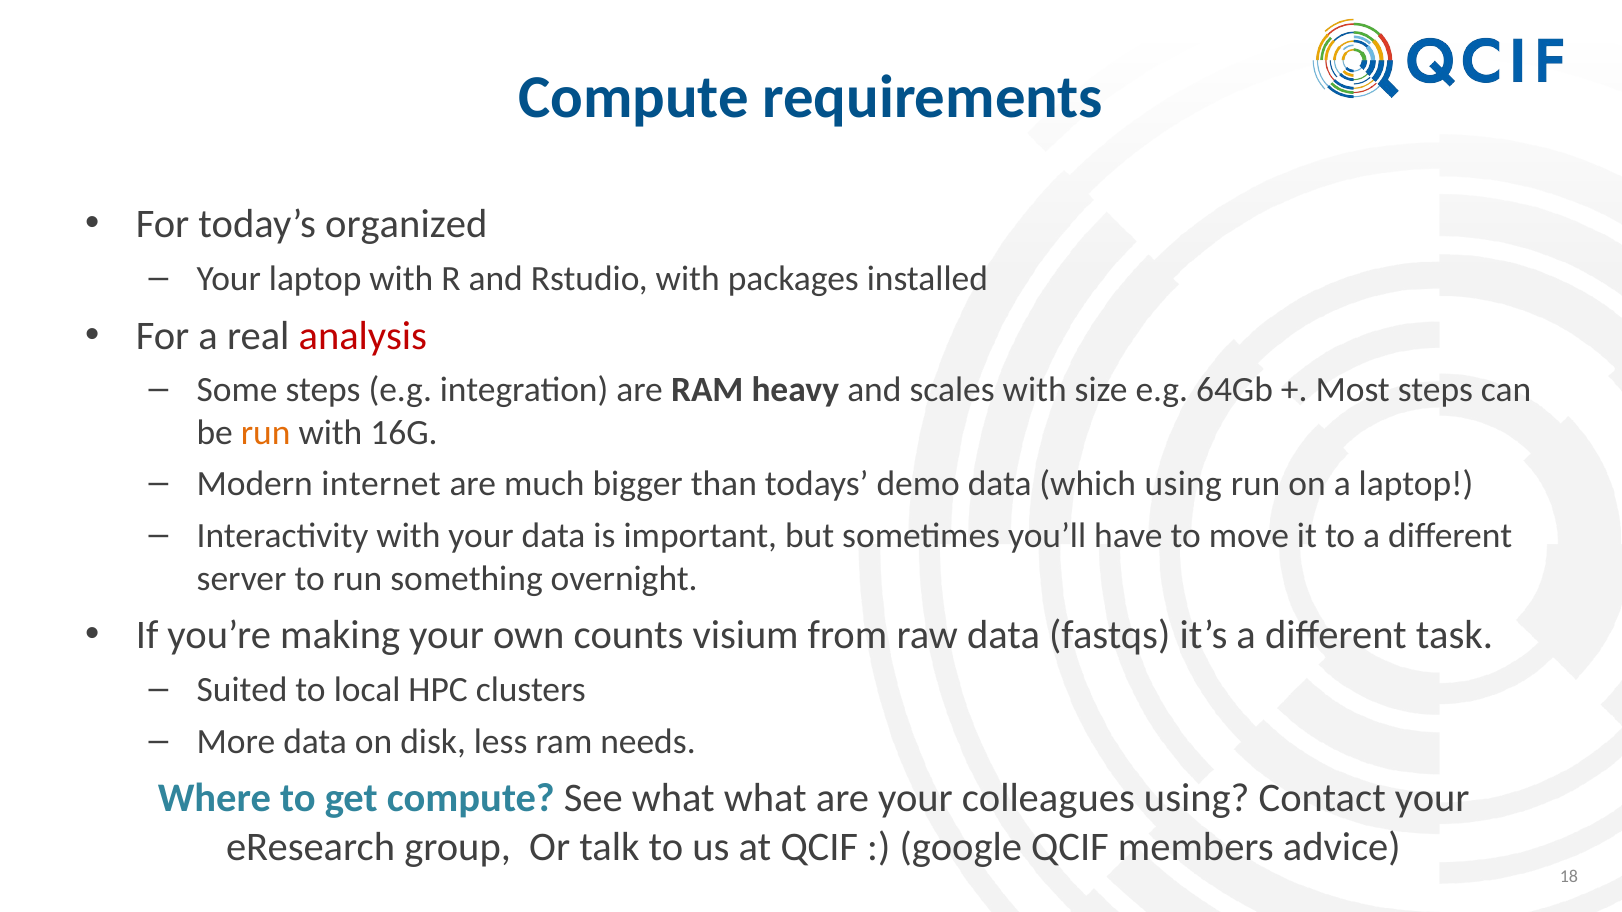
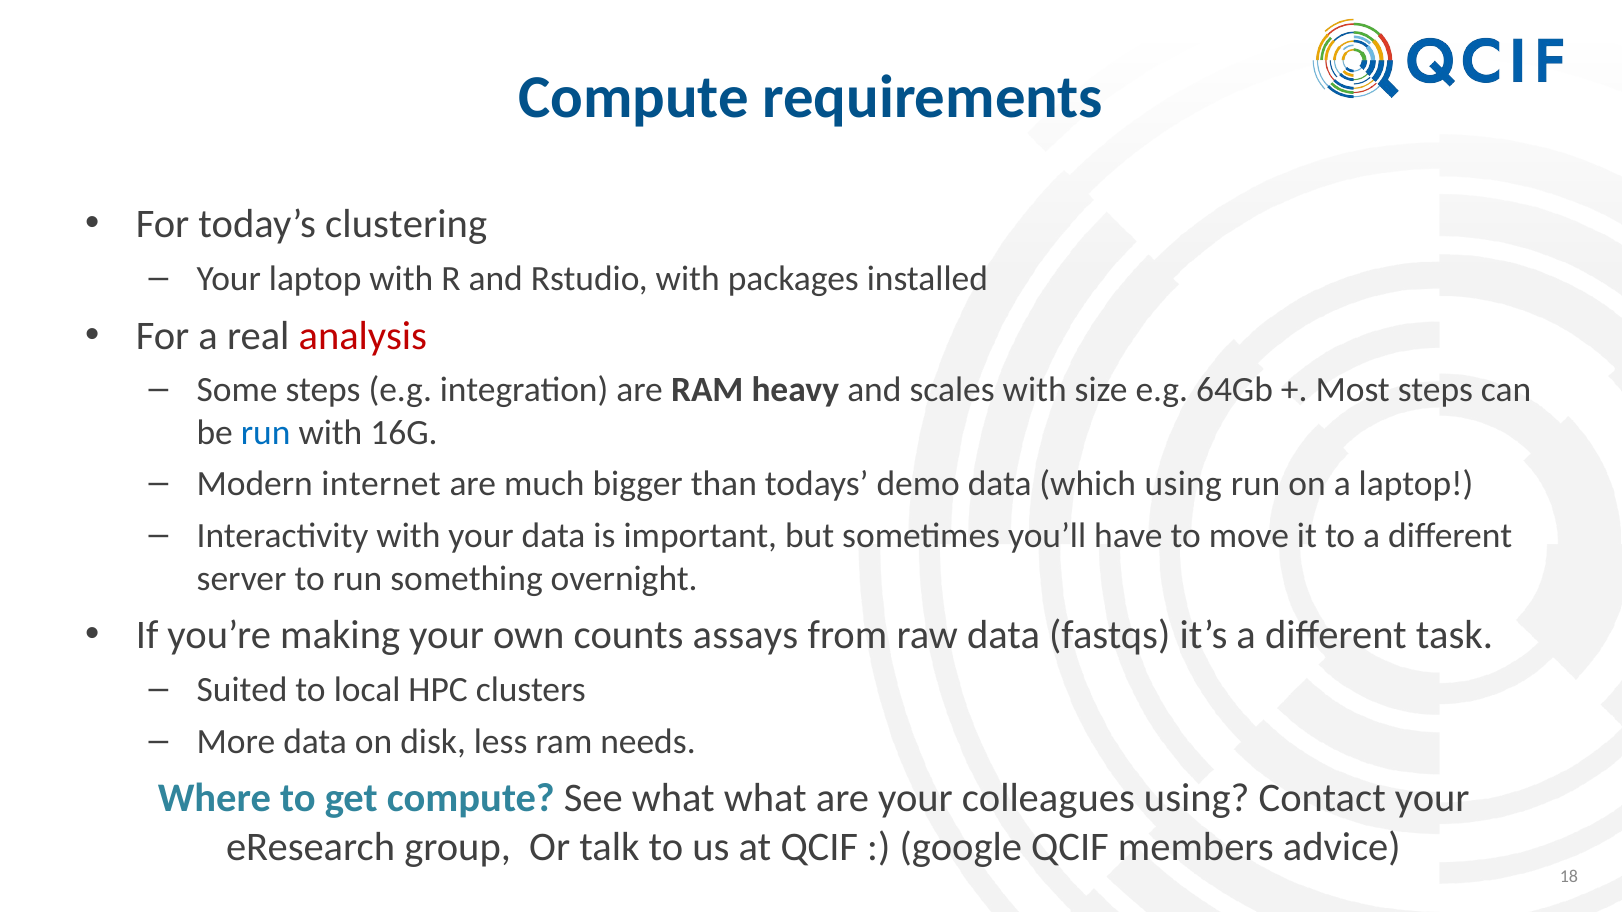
organized: organized -> clustering
run at (266, 433) colour: orange -> blue
visium: visium -> assays
